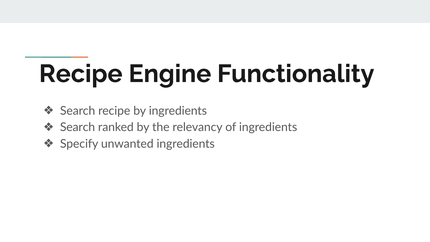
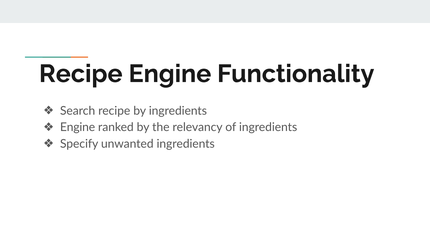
Search at (78, 127): Search -> Engine
